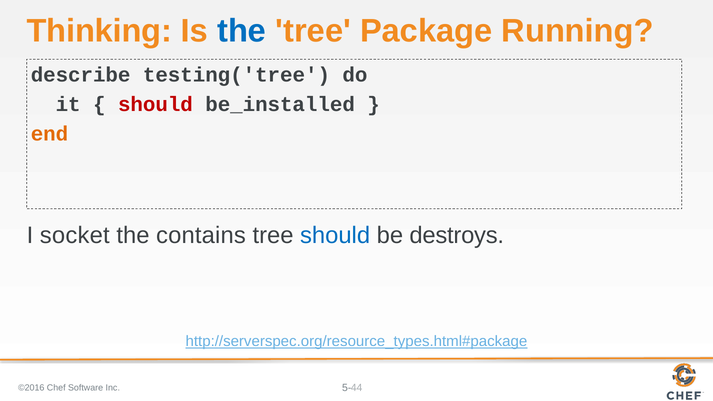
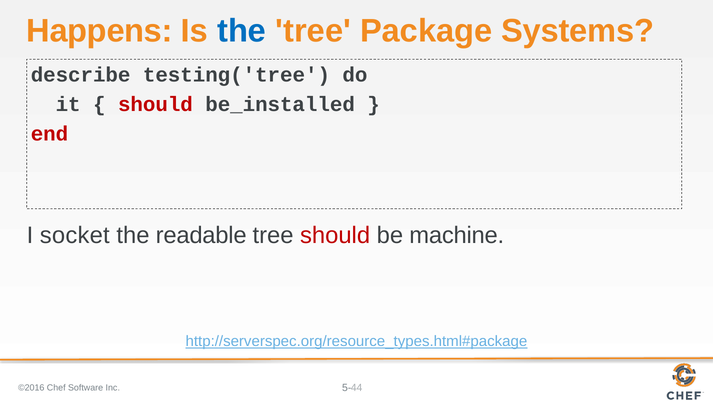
Thinking: Thinking -> Happens
Running: Running -> Systems
end colour: orange -> red
contains: contains -> readable
should at (335, 235) colour: blue -> red
destroys: destroys -> machine
